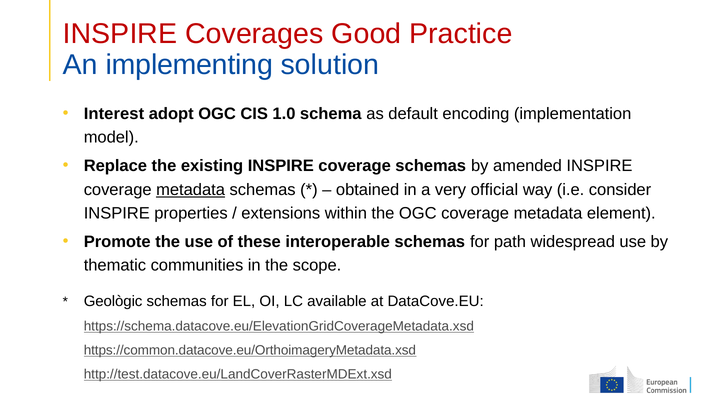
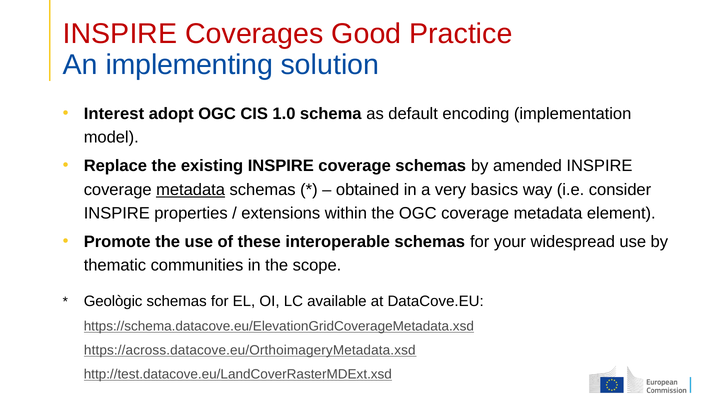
official: official -> basics
path: path -> your
https://common.datacove.eu/OrthoimageryMetadata.xsd: https://common.datacove.eu/OrthoimageryMetadata.xsd -> https://across.datacove.eu/OrthoimageryMetadata.xsd
